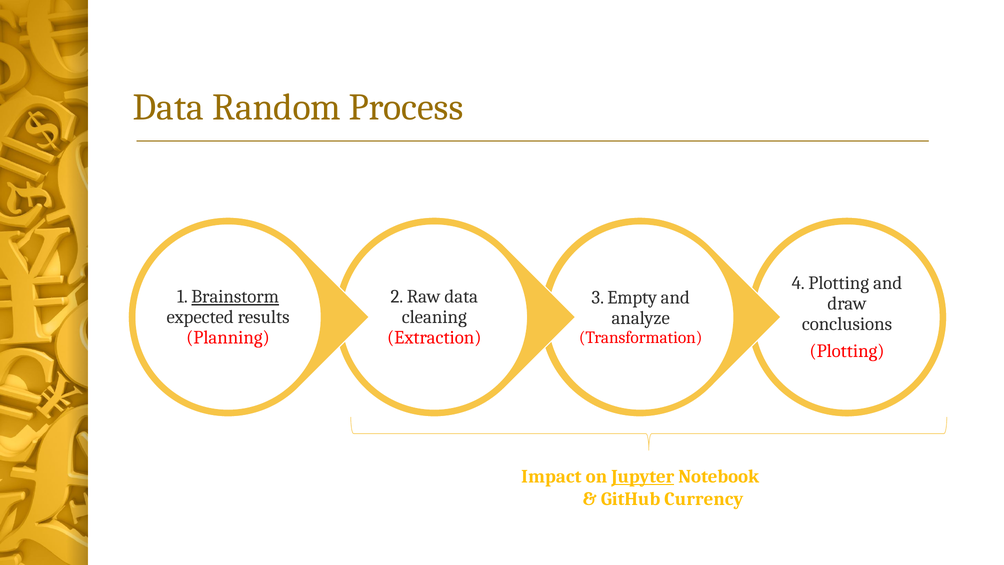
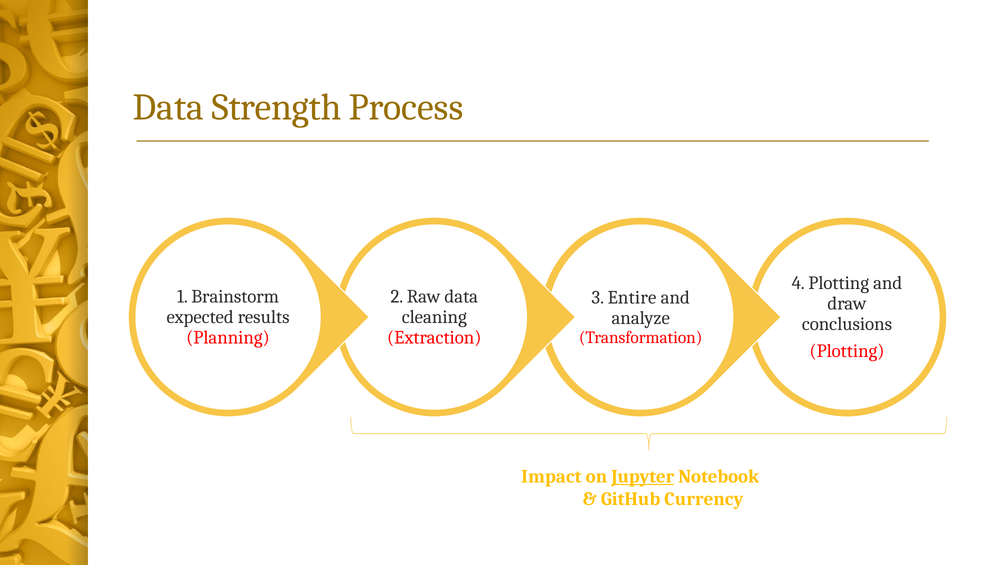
Random: Random -> Strength
Brainstorm underline: present -> none
Empty: Empty -> Entire
